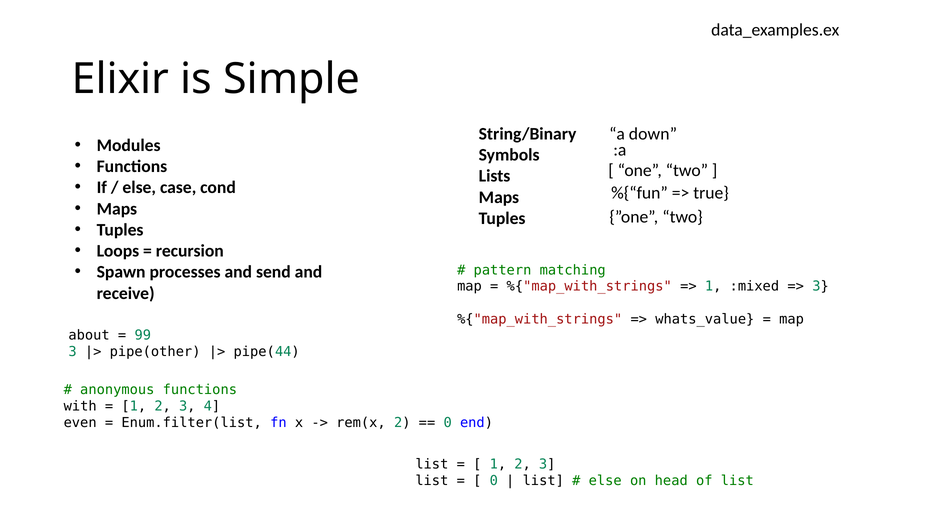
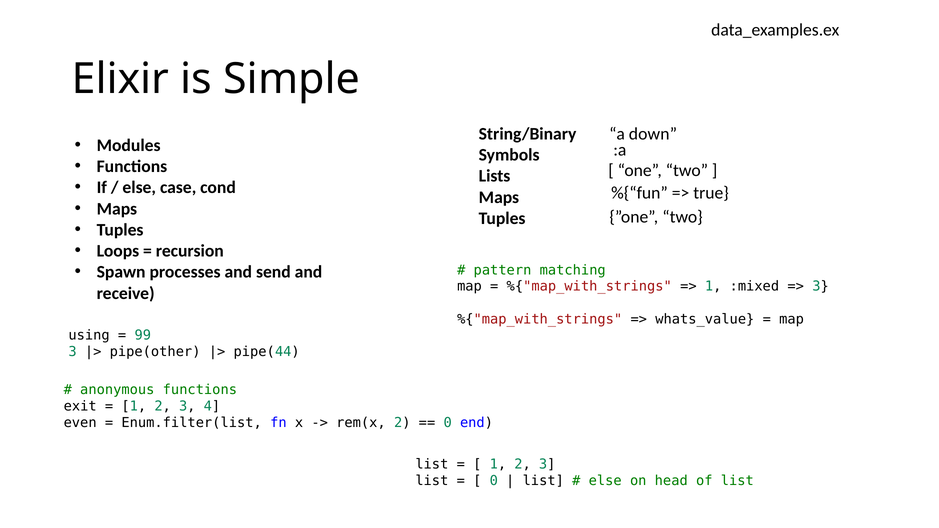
about: about -> using
with: with -> exit
